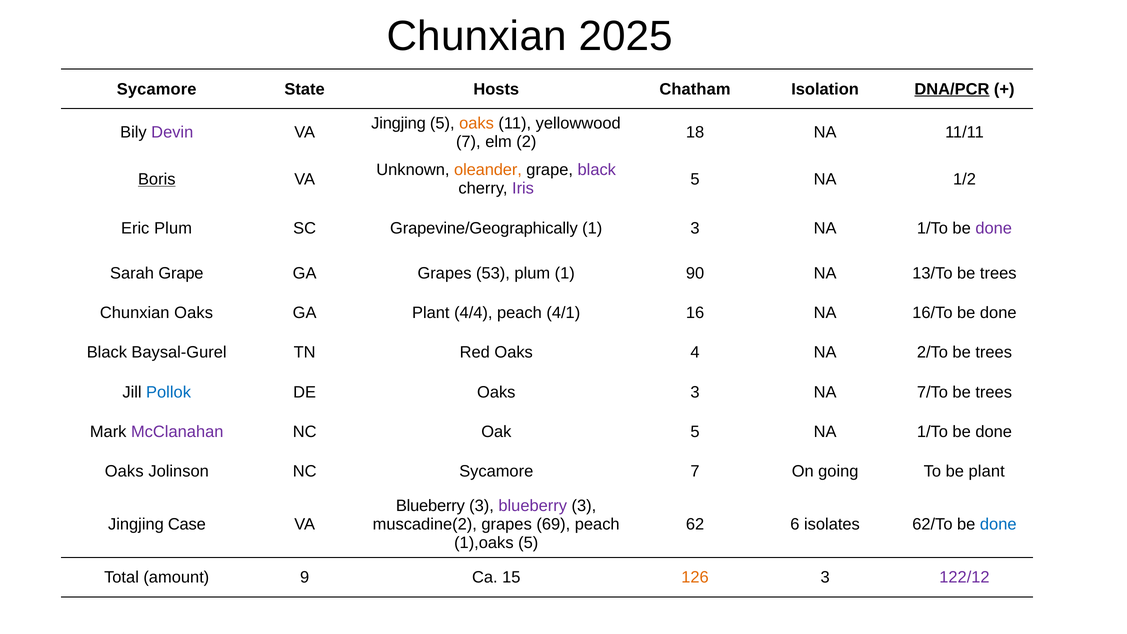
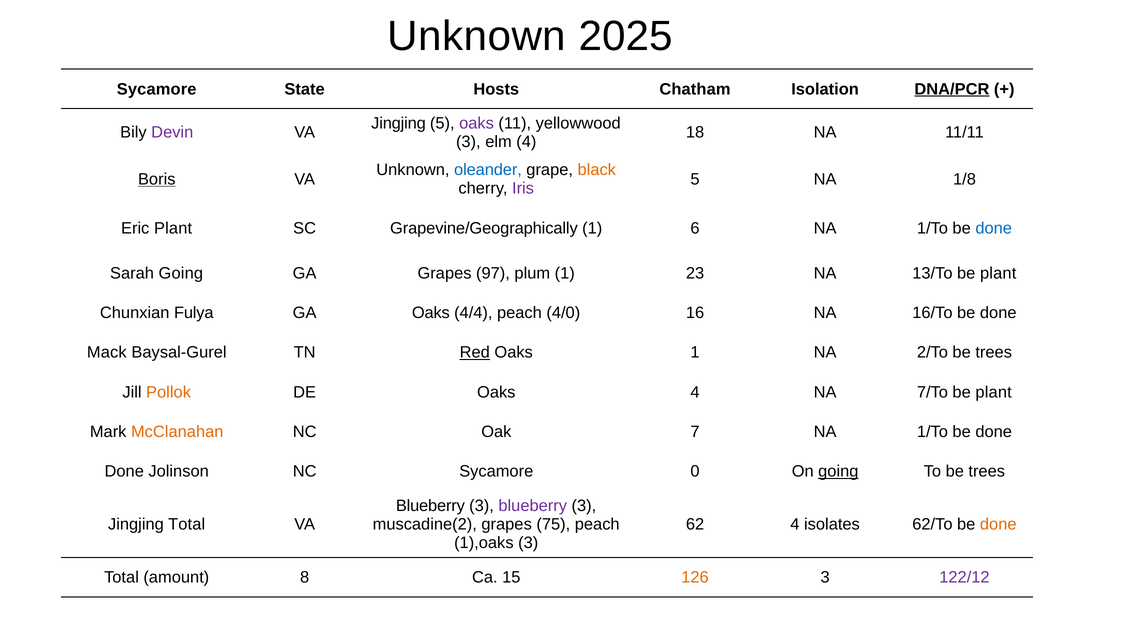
Chunxian at (477, 36): Chunxian -> Unknown
oaks at (477, 123) colour: orange -> purple
7 at (468, 142): 7 -> 3
elm 2: 2 -> 4
oleander colour: orange -> blue
black at (597, 170) colour: purple -> orange
1/2: 1/2 -> 1/8
Eric Plum: Plum -> Plant
1 3: 3 -> 6
done at (994, 228) colour: purple -> blue
Sarah Grape: Grape -> Going
53: 53 -> 97
90: 90 -> 23
13/To be trees: trees -> plant
Chunxian Oaks: Oaks -> Fulya
GA Plant: Plant -> Oaks
4/1: 4/1 -> 4/0
Black at (107, 352): Black -> Mack
Red underline: none -> present
Oaks 4: 4 -> 1
Pollok colour: blue -> orange
Oaks 3: 3 -> 4
7/To be trees: trees -> plant
McClanahan colour: purple -> orange
Oak 5: 5 -> 7
Oaks at (124, 471): Oaks -> Done
Sycamore 7: 7 -> 0
going at (838, 471) underline: none -> present
To be plant: plant -> trees
Jingjing Case: Case -> Total
69: 69 -> 75
62 6: 6 -> 4
done at (998, 524) colour: blue -> orange
1),oaks 5: 5 -> 3
9: 9 -> 8
